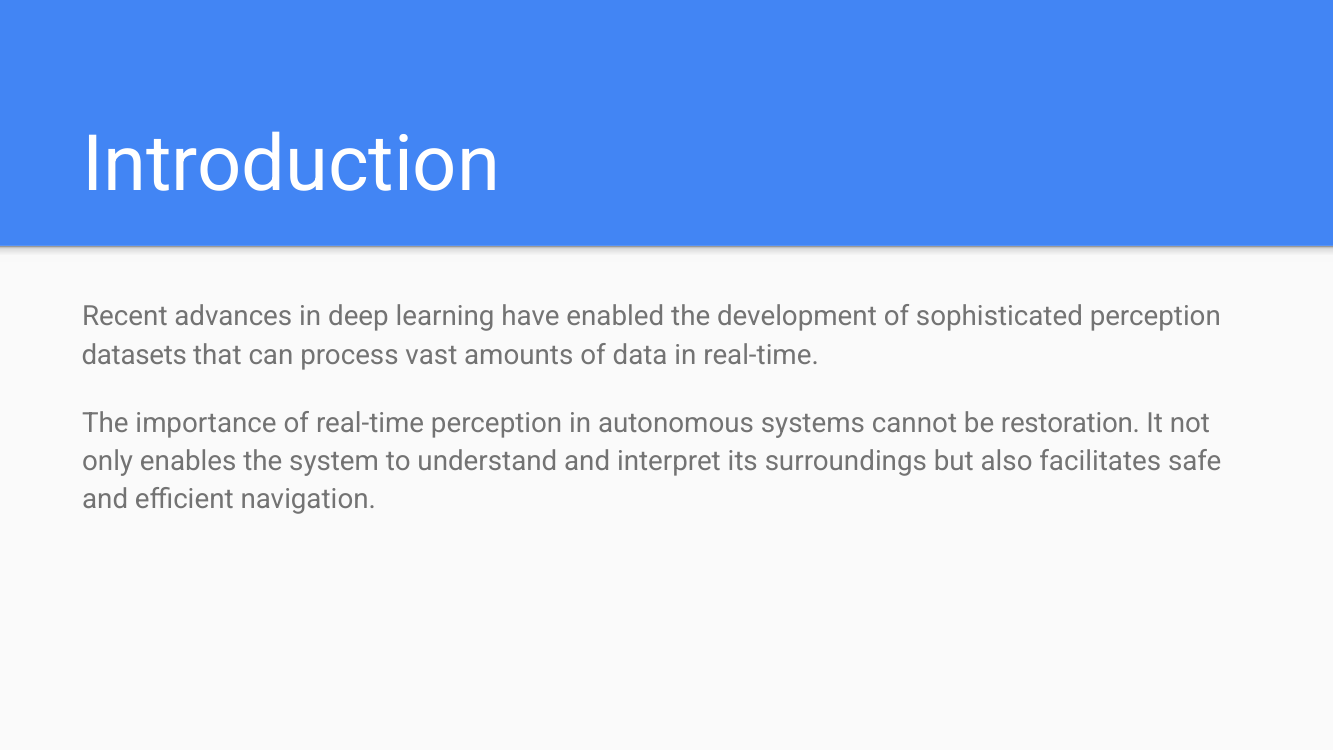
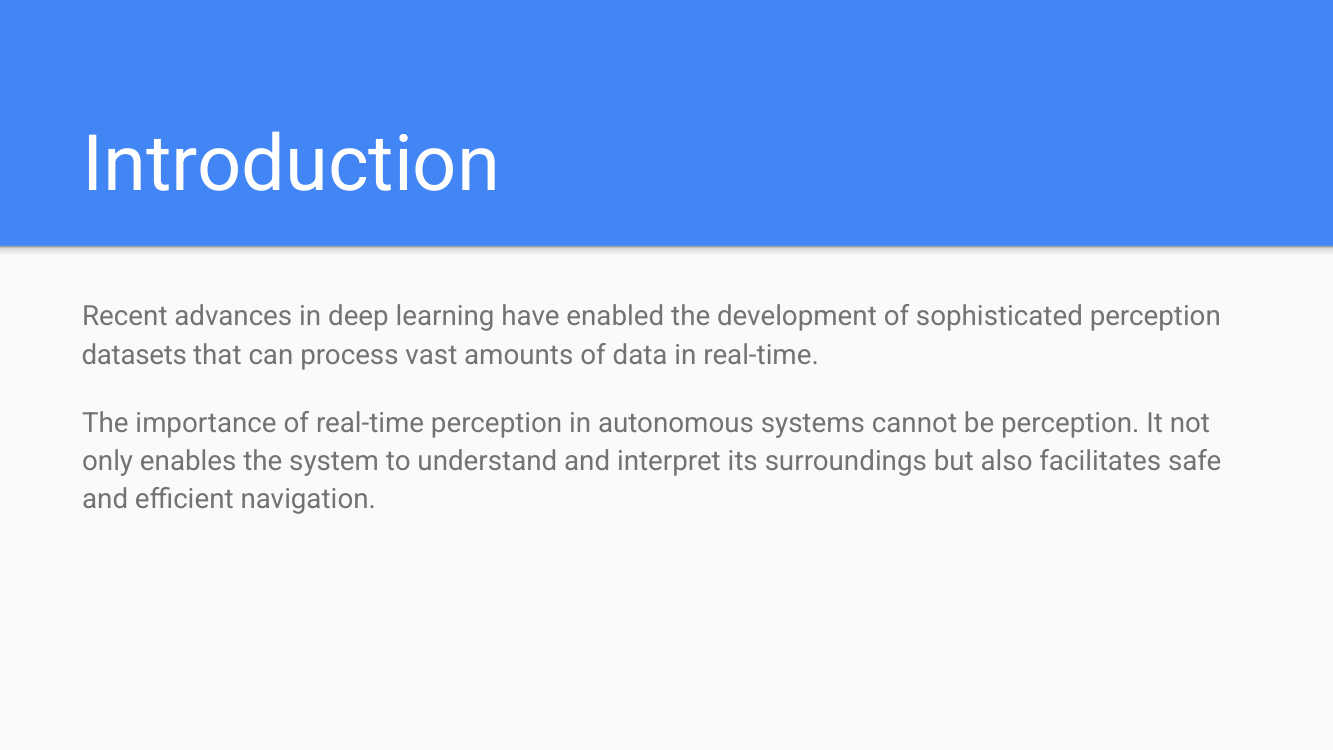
be restoration: restoration -> perception
